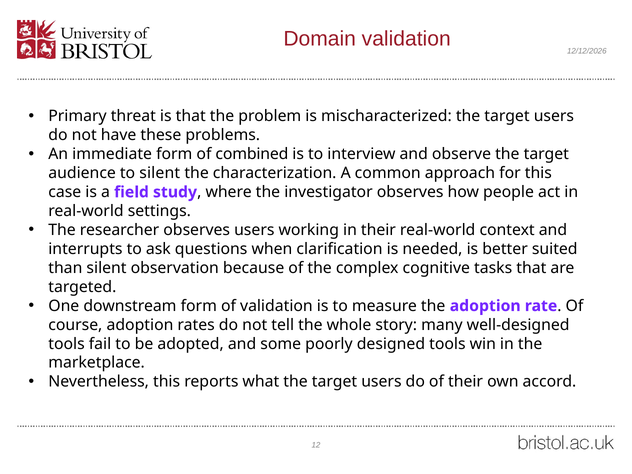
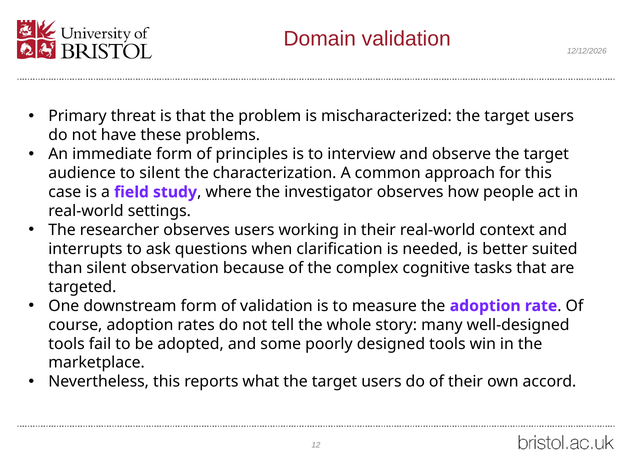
combined: combined -> principles
